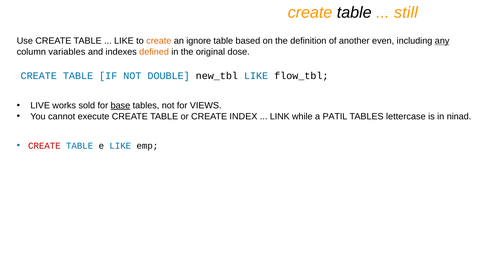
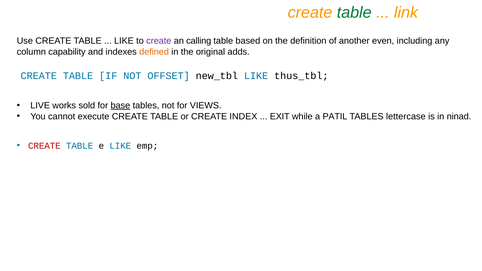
table at (354, 13) colour: black -> green
still: still -> link
create at (159, 41) colour: orange -> purple
ignore: ignore -> calling
any underline: present -> none
variables: variables -> capability
dose: dose -> adds
DOUBLE: DOUBLE -> OFFSET
flow_tbl: flow_tbl -> thus_tbl
LINK: LINK -> EXIT
